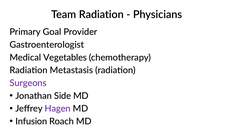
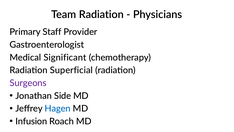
Goal: Goal -> Staff
Vegetables: Vegetables -> Significant
Metastasis: Metastasis -> Superficial
Hagen colour: purple -> blue
